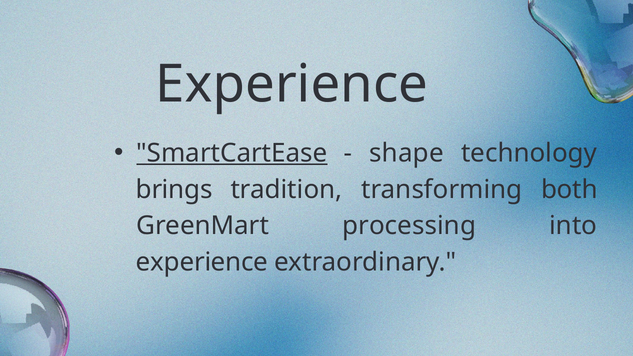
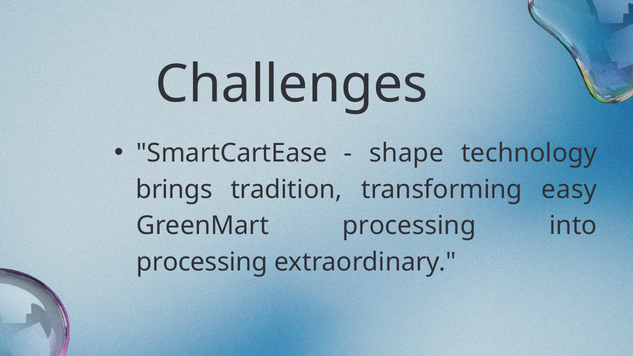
Experience at (292, 84): Experience -> Challenges
SmartCartEase underline: present -> none
both: both -> easy
experience at (202, 262): experience -> processing
